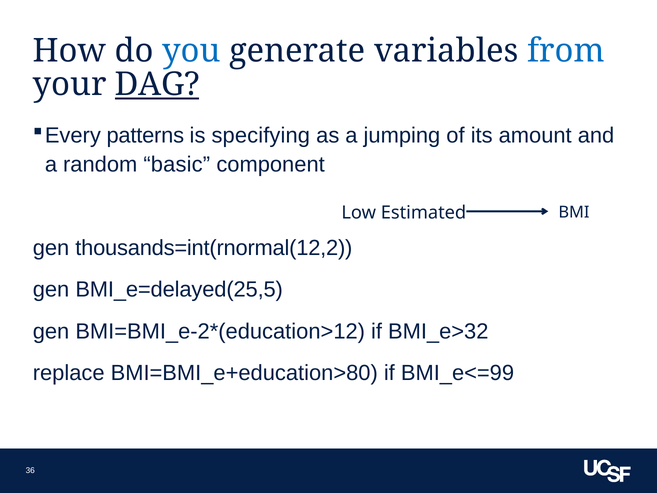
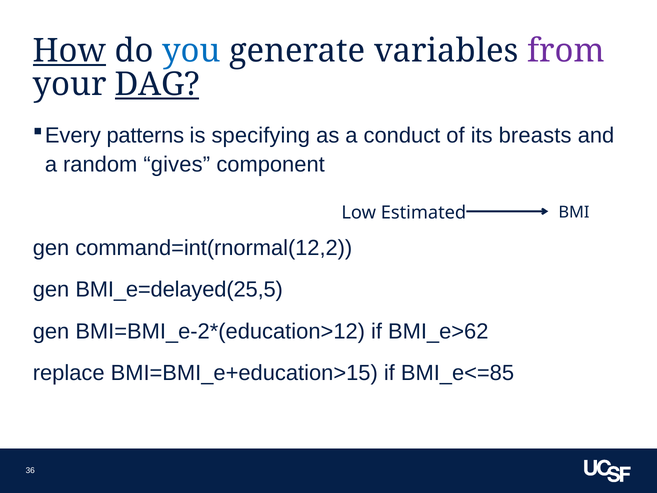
How underline: none -> present
from colour: blue -> purple
jumping: jumping -> conduct
amount: amount -> breasts
basic: basic -> gives
thousands=int(rnormal(12,2: thousands=int(rnormal(12,2 -> command=int(rnormal(12,2
BMI_e>32: BMI_e>32 -> BMI_e>62
BMI=BMI_e+education>80: BMI=BMI_e+education>80 -> BMI=BMI_e+education>15
BMI_e<=99: BMI_e<=99 -> BMI_e<=85
